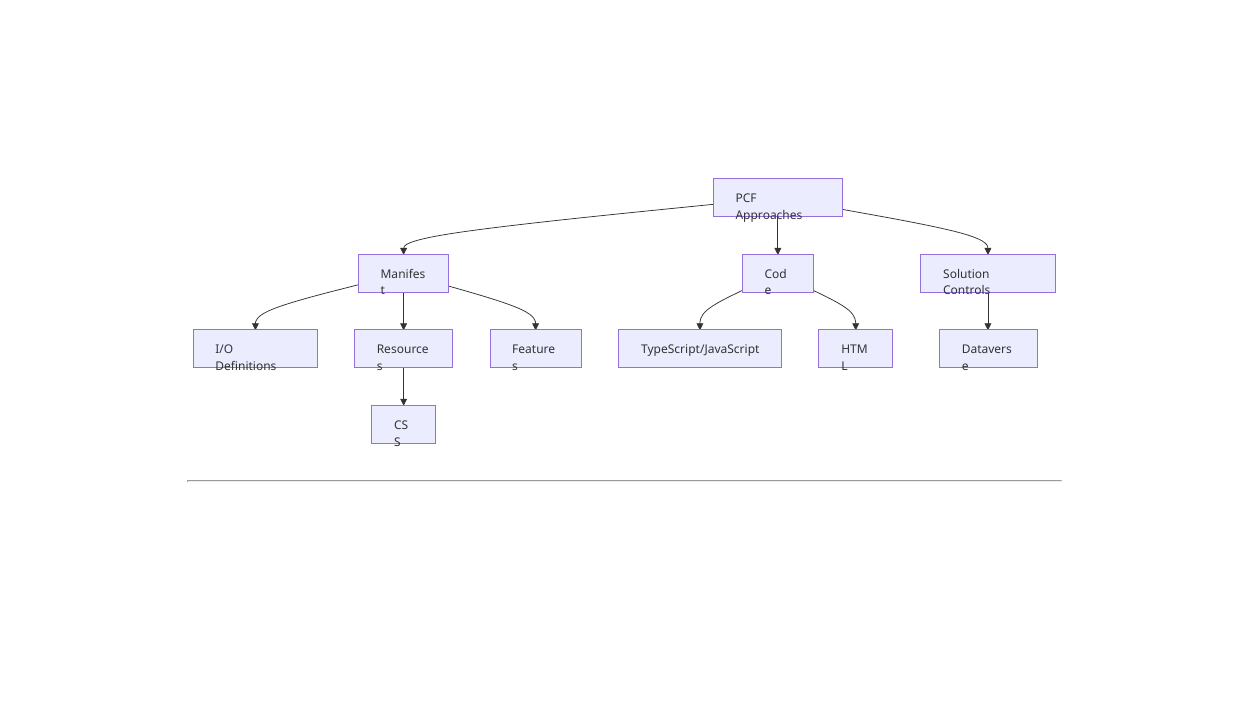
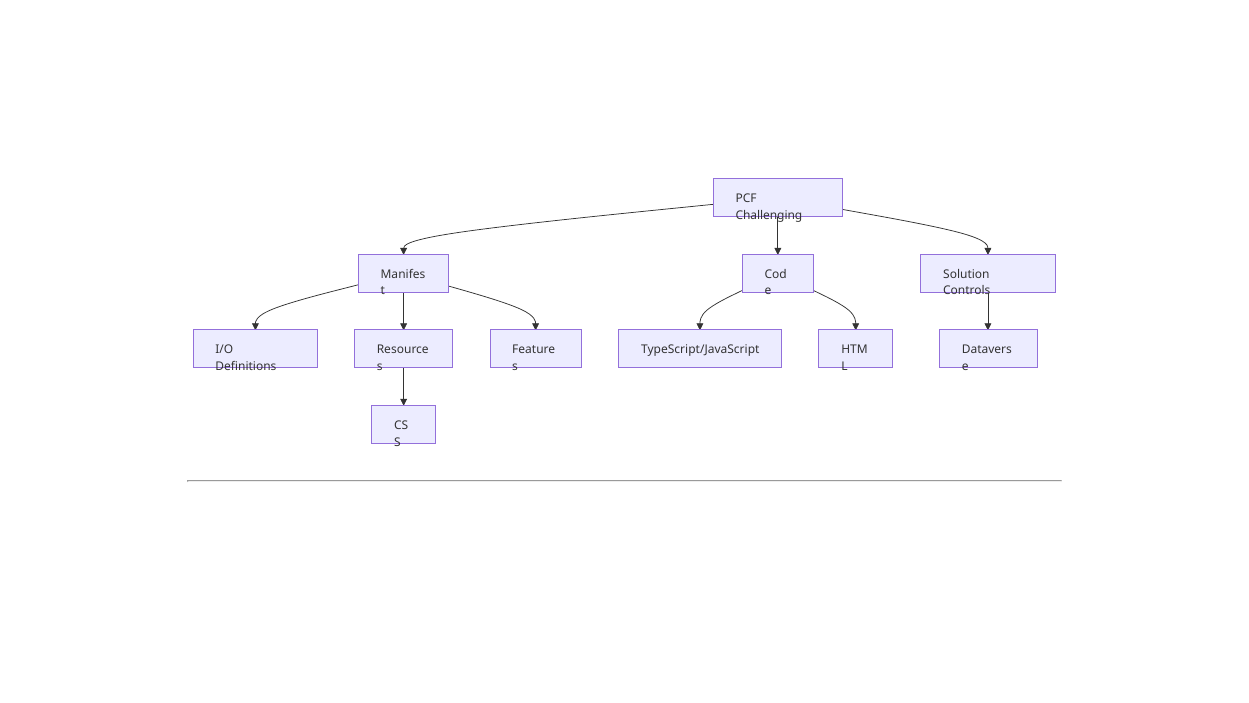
Approaches: Approaches -> Challenging
